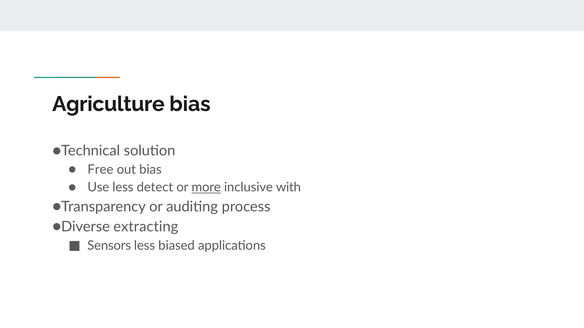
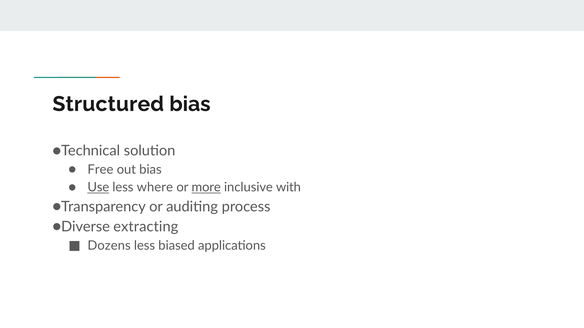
Agriculture: Agriculture -> Structured
Use underline: none -> present
detect: detect -> where
Sensors: Sensors -> Dozens
